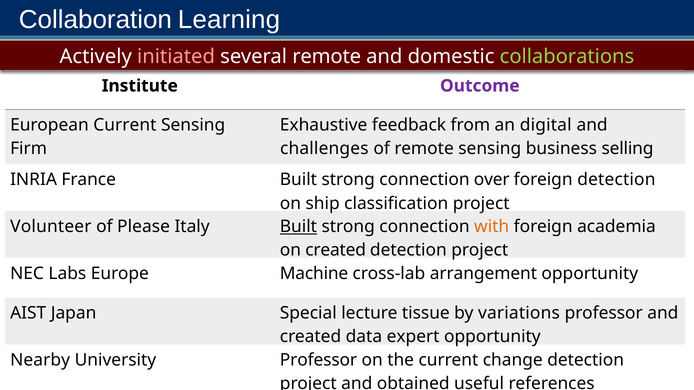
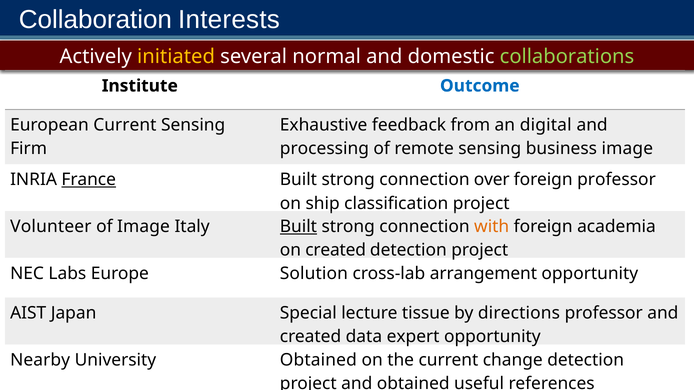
Learning: Learning -> Interests
initiated colour: pink -> yellow
several remote: remote -> normal
Outcome colour: purple -> blue
challenges: challenges -> processing
business selling: selling -> image
France underline: none -> present
foreign detection: detection -> professor
of Please: Please -> Image
Machine: Machine -> Solution
variations: variations -> directions
University Professor: Professor -> Obtained
